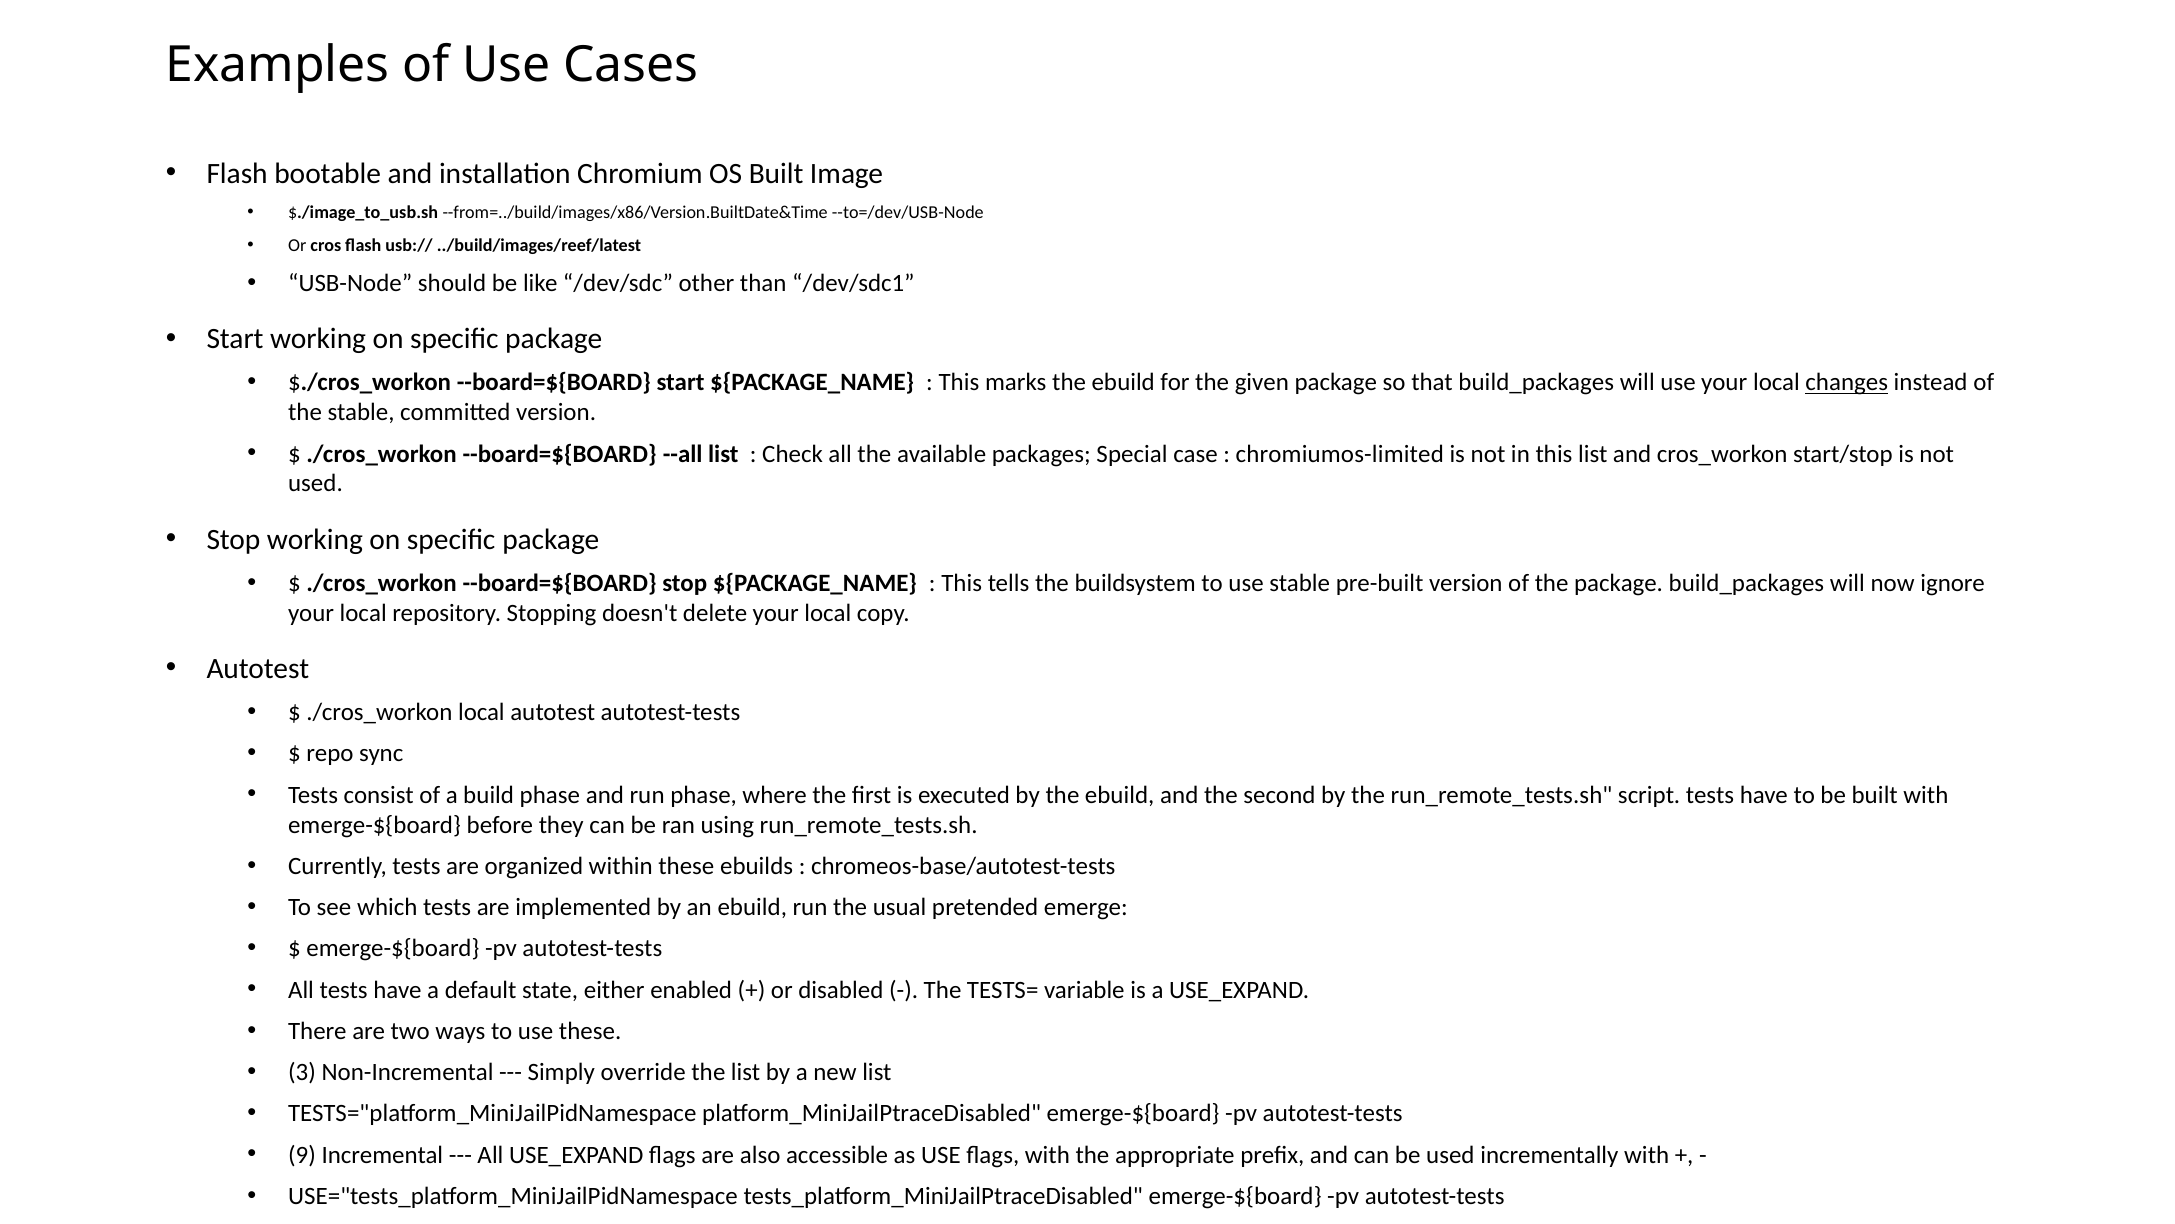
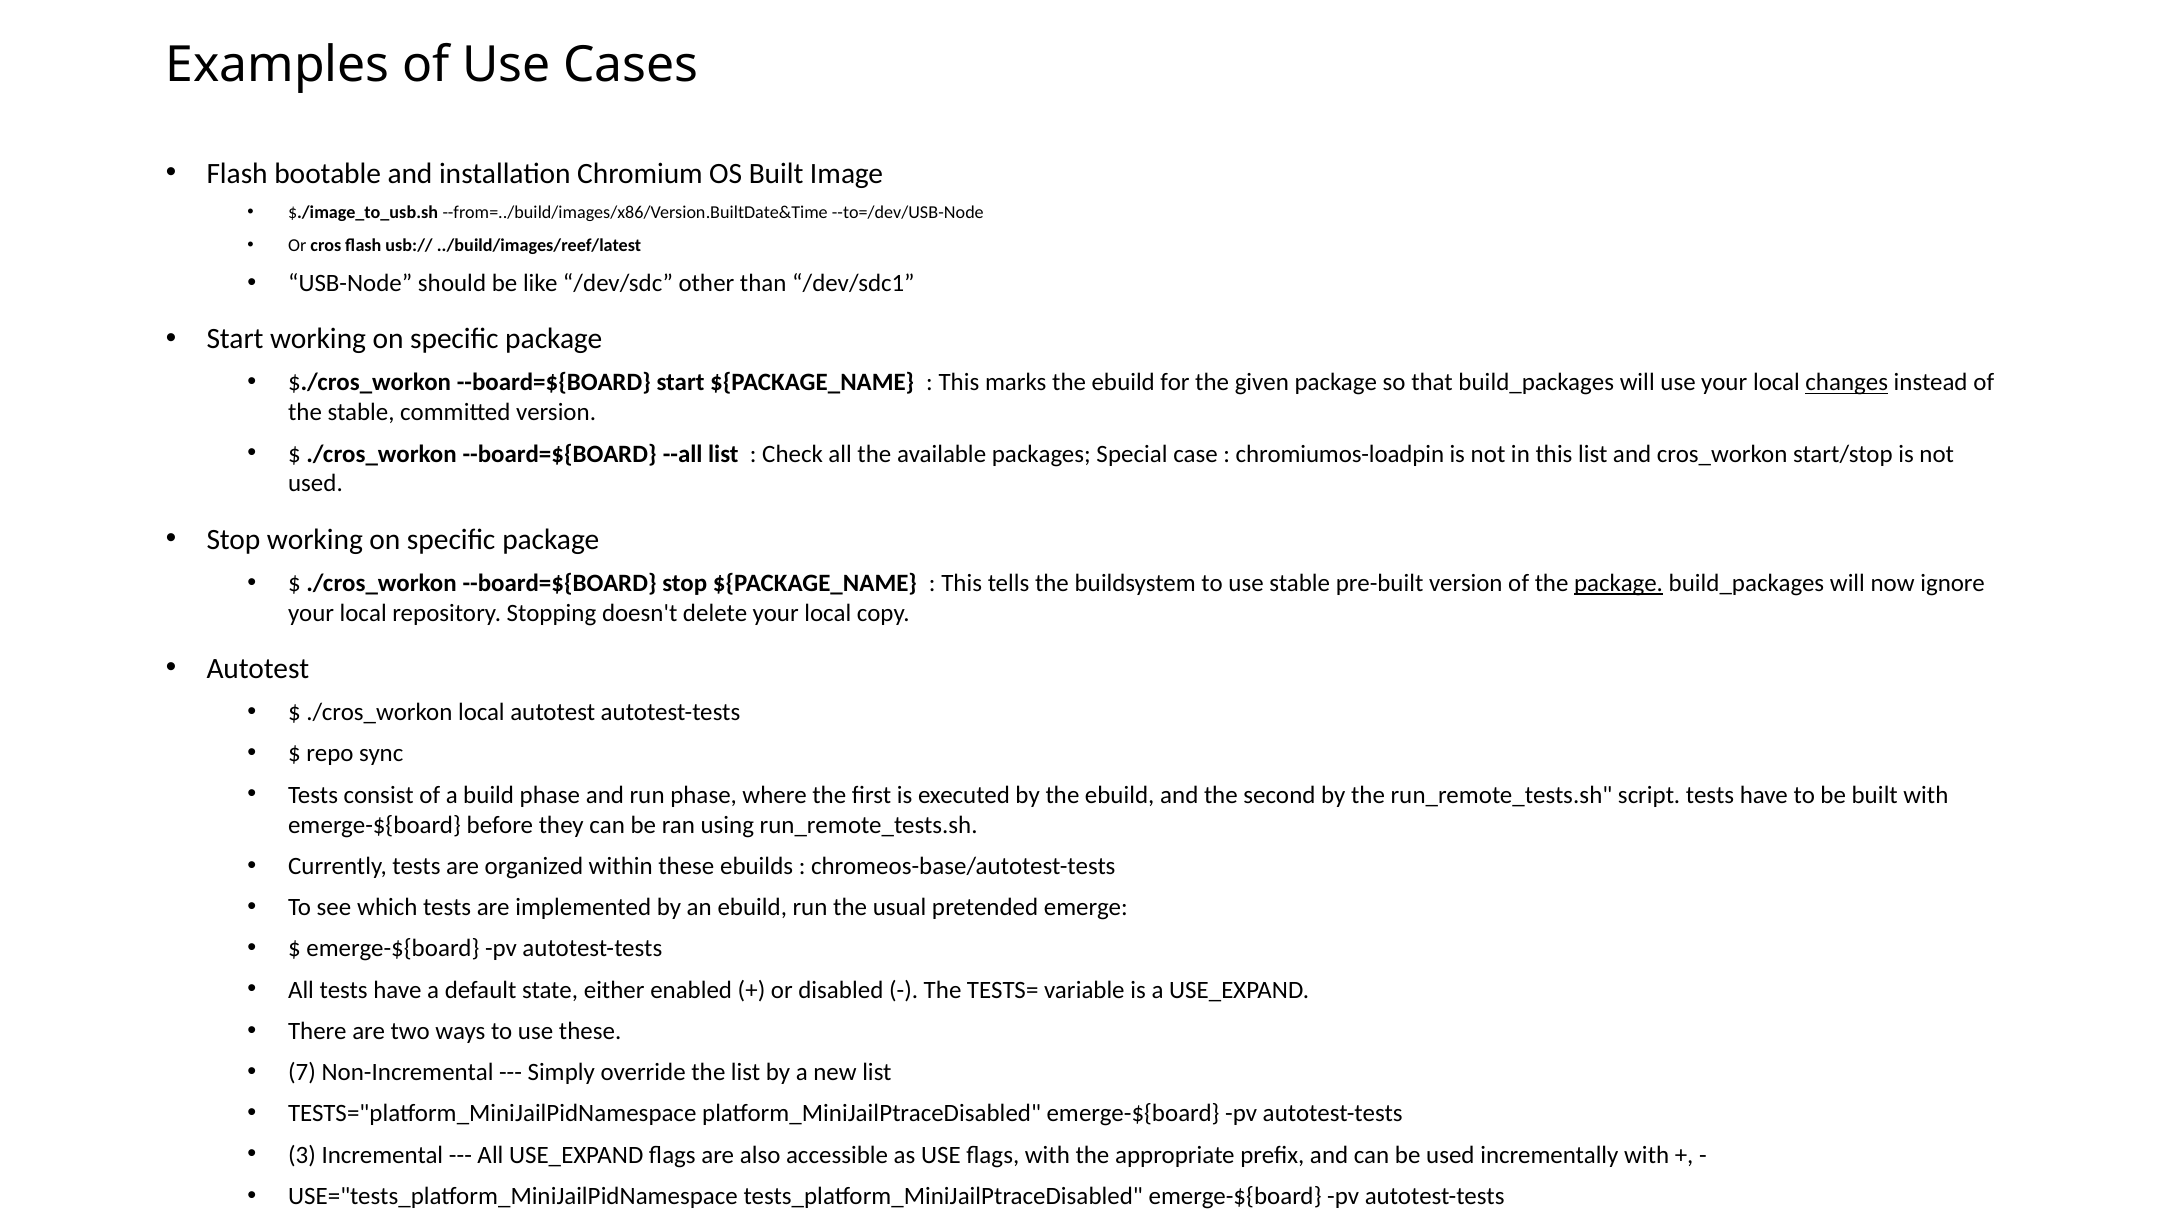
chromiumos-limited: chromiumos-limited -> chromiumos-loadpin
package at (1619, 583) underline: none -> present
3: 3 -> 7
9: 9 -> 3
